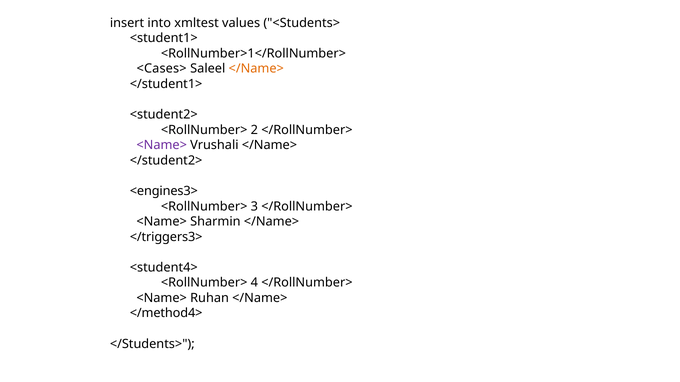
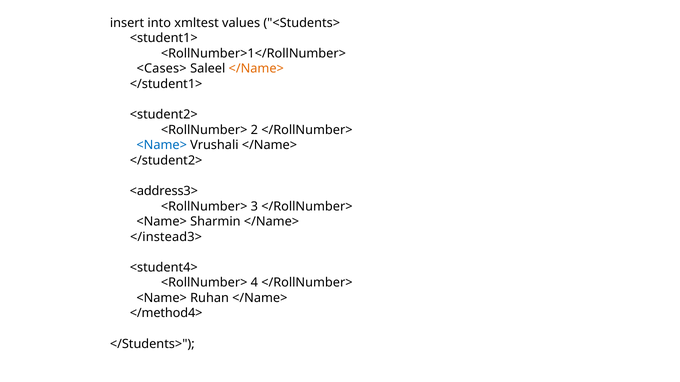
<Name> at (162, 145) colour: purple -> blue
<engines3>: <engines3> -> <address3>
</triggers3>: </triggers3> -> </instead3>
